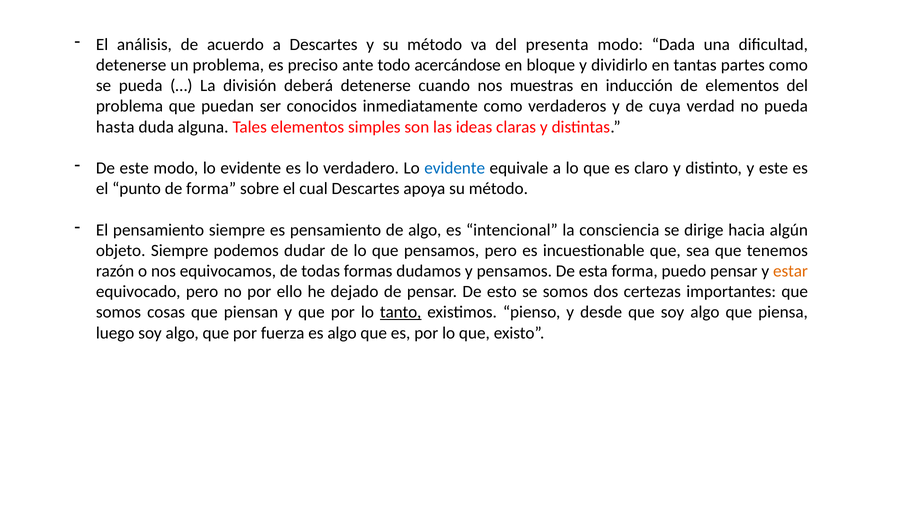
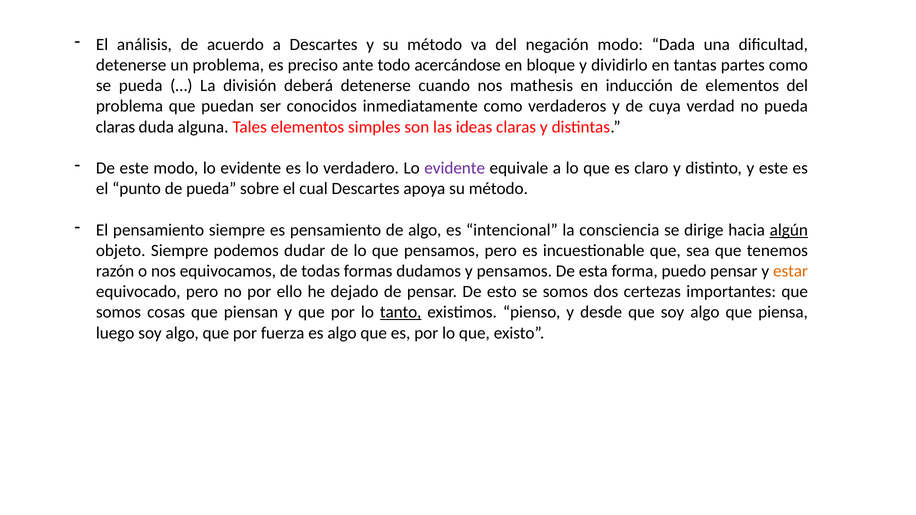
presenta: presenta -> negación
muestras: muestras -> mathesis
hasta at (115, 127): hasta -> claras
evidente at (455, 168) colour: blue -> purple
de forma: forma -> pueda
algún underline: none -> present
